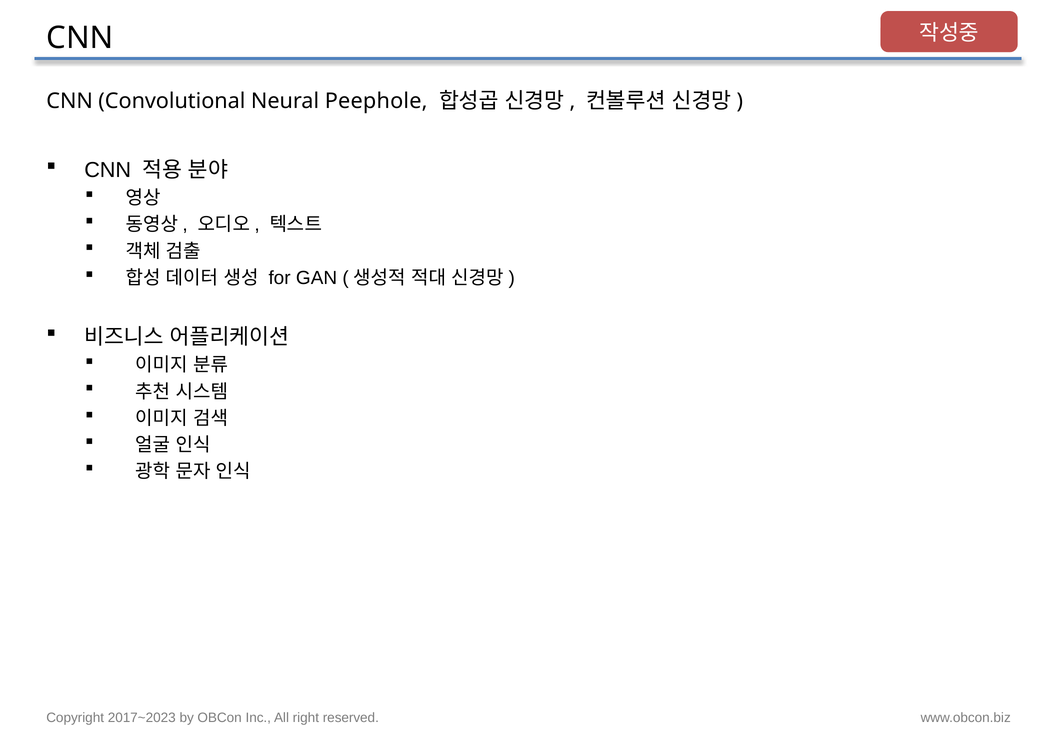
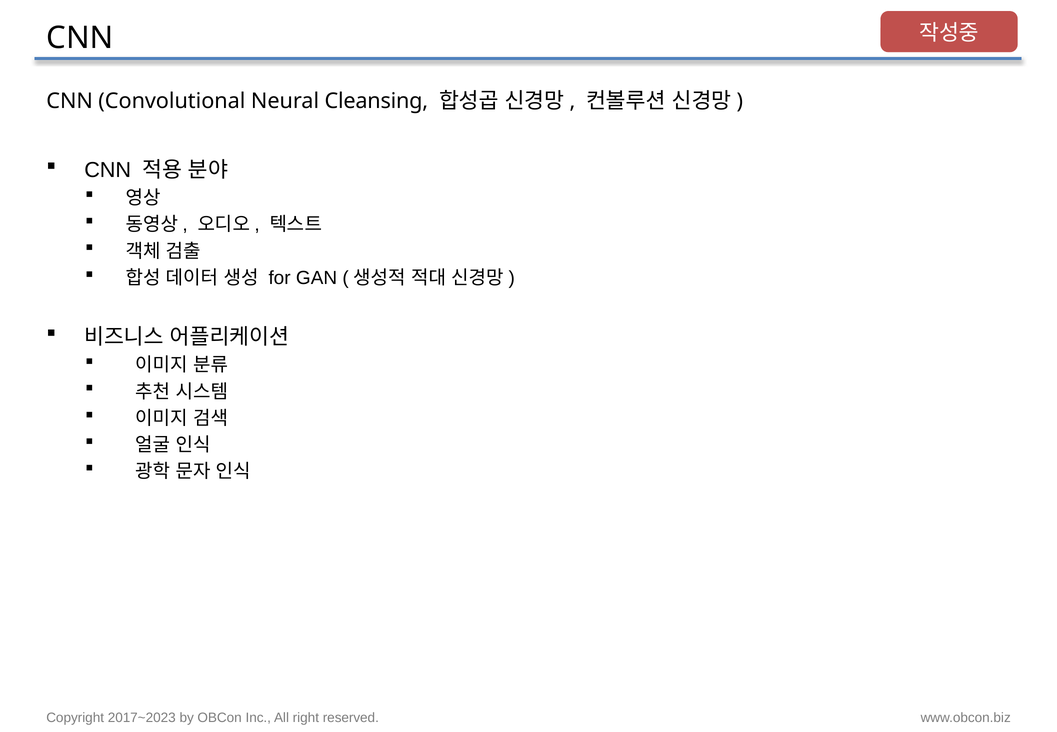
Peephole: Peephole -> Cleansing
